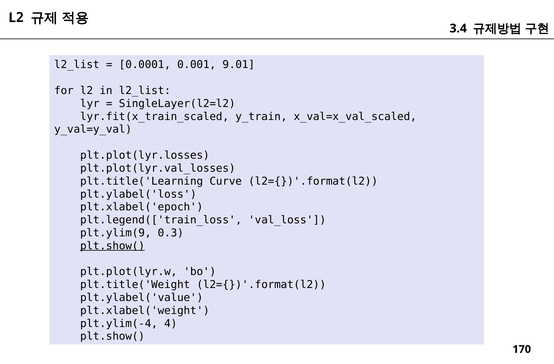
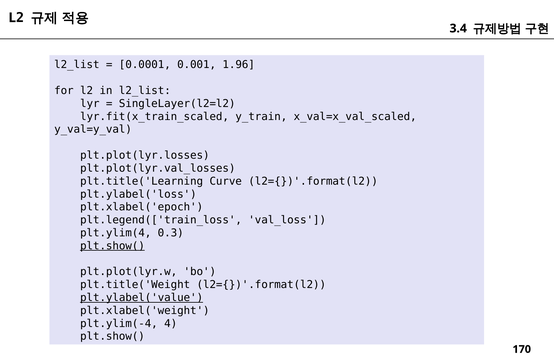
9.01: 9.01 -> 1.96
plt.ylim(9: plt.ylim(9 -> plt.ylim(4
plt.ylabel('value underline: none -> present
